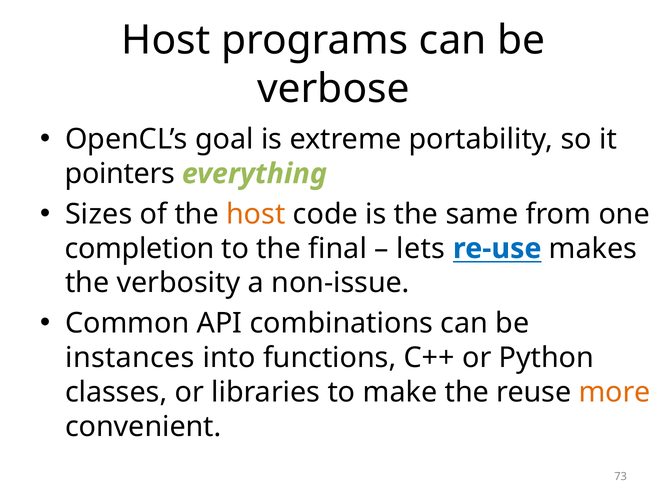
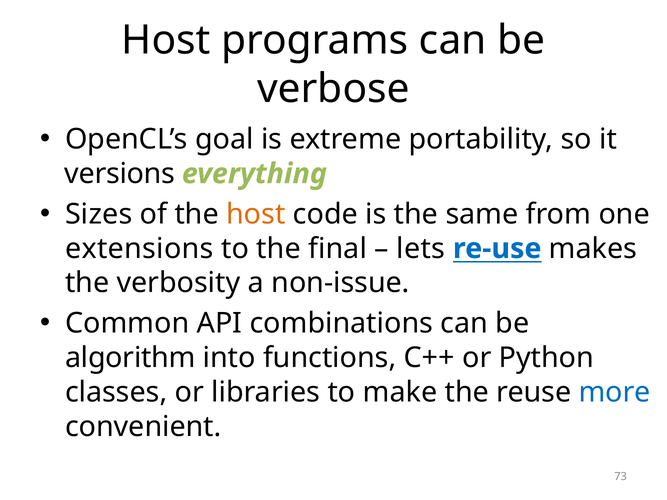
pointers: pointers -> versions
completion: completion -> extensions
instances: instances -> algorithm
more colour: orange -> blue
